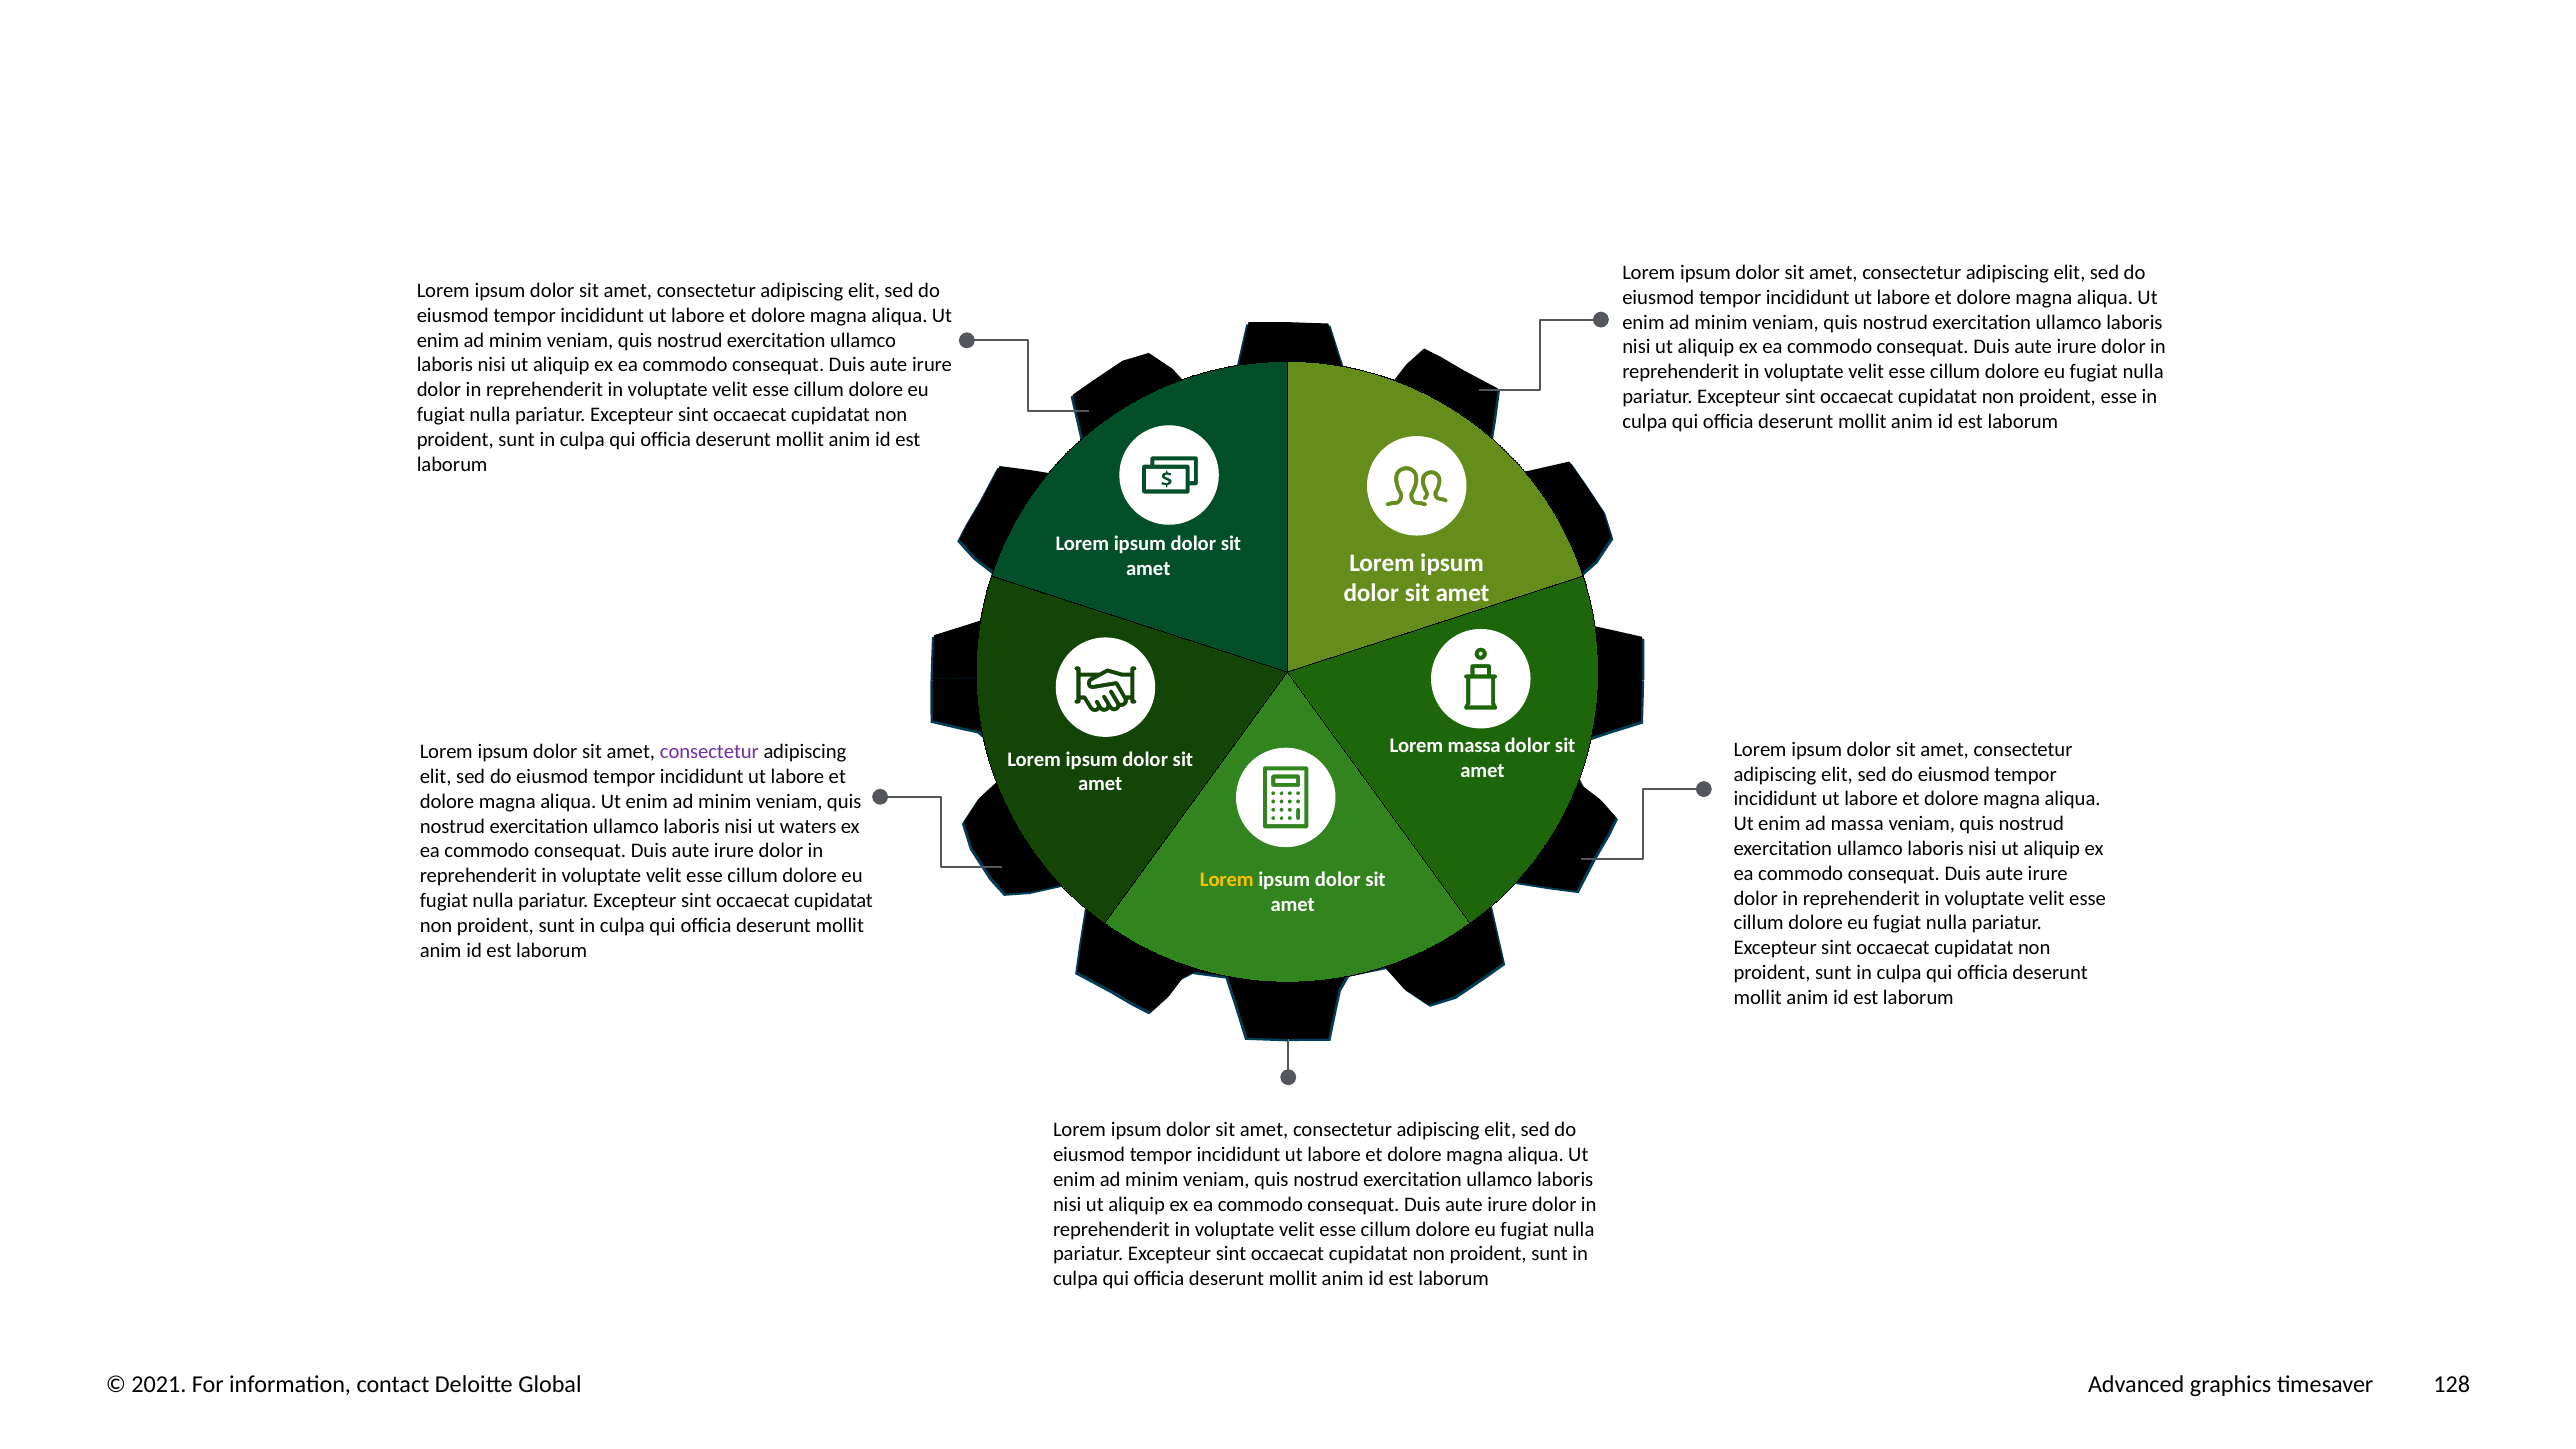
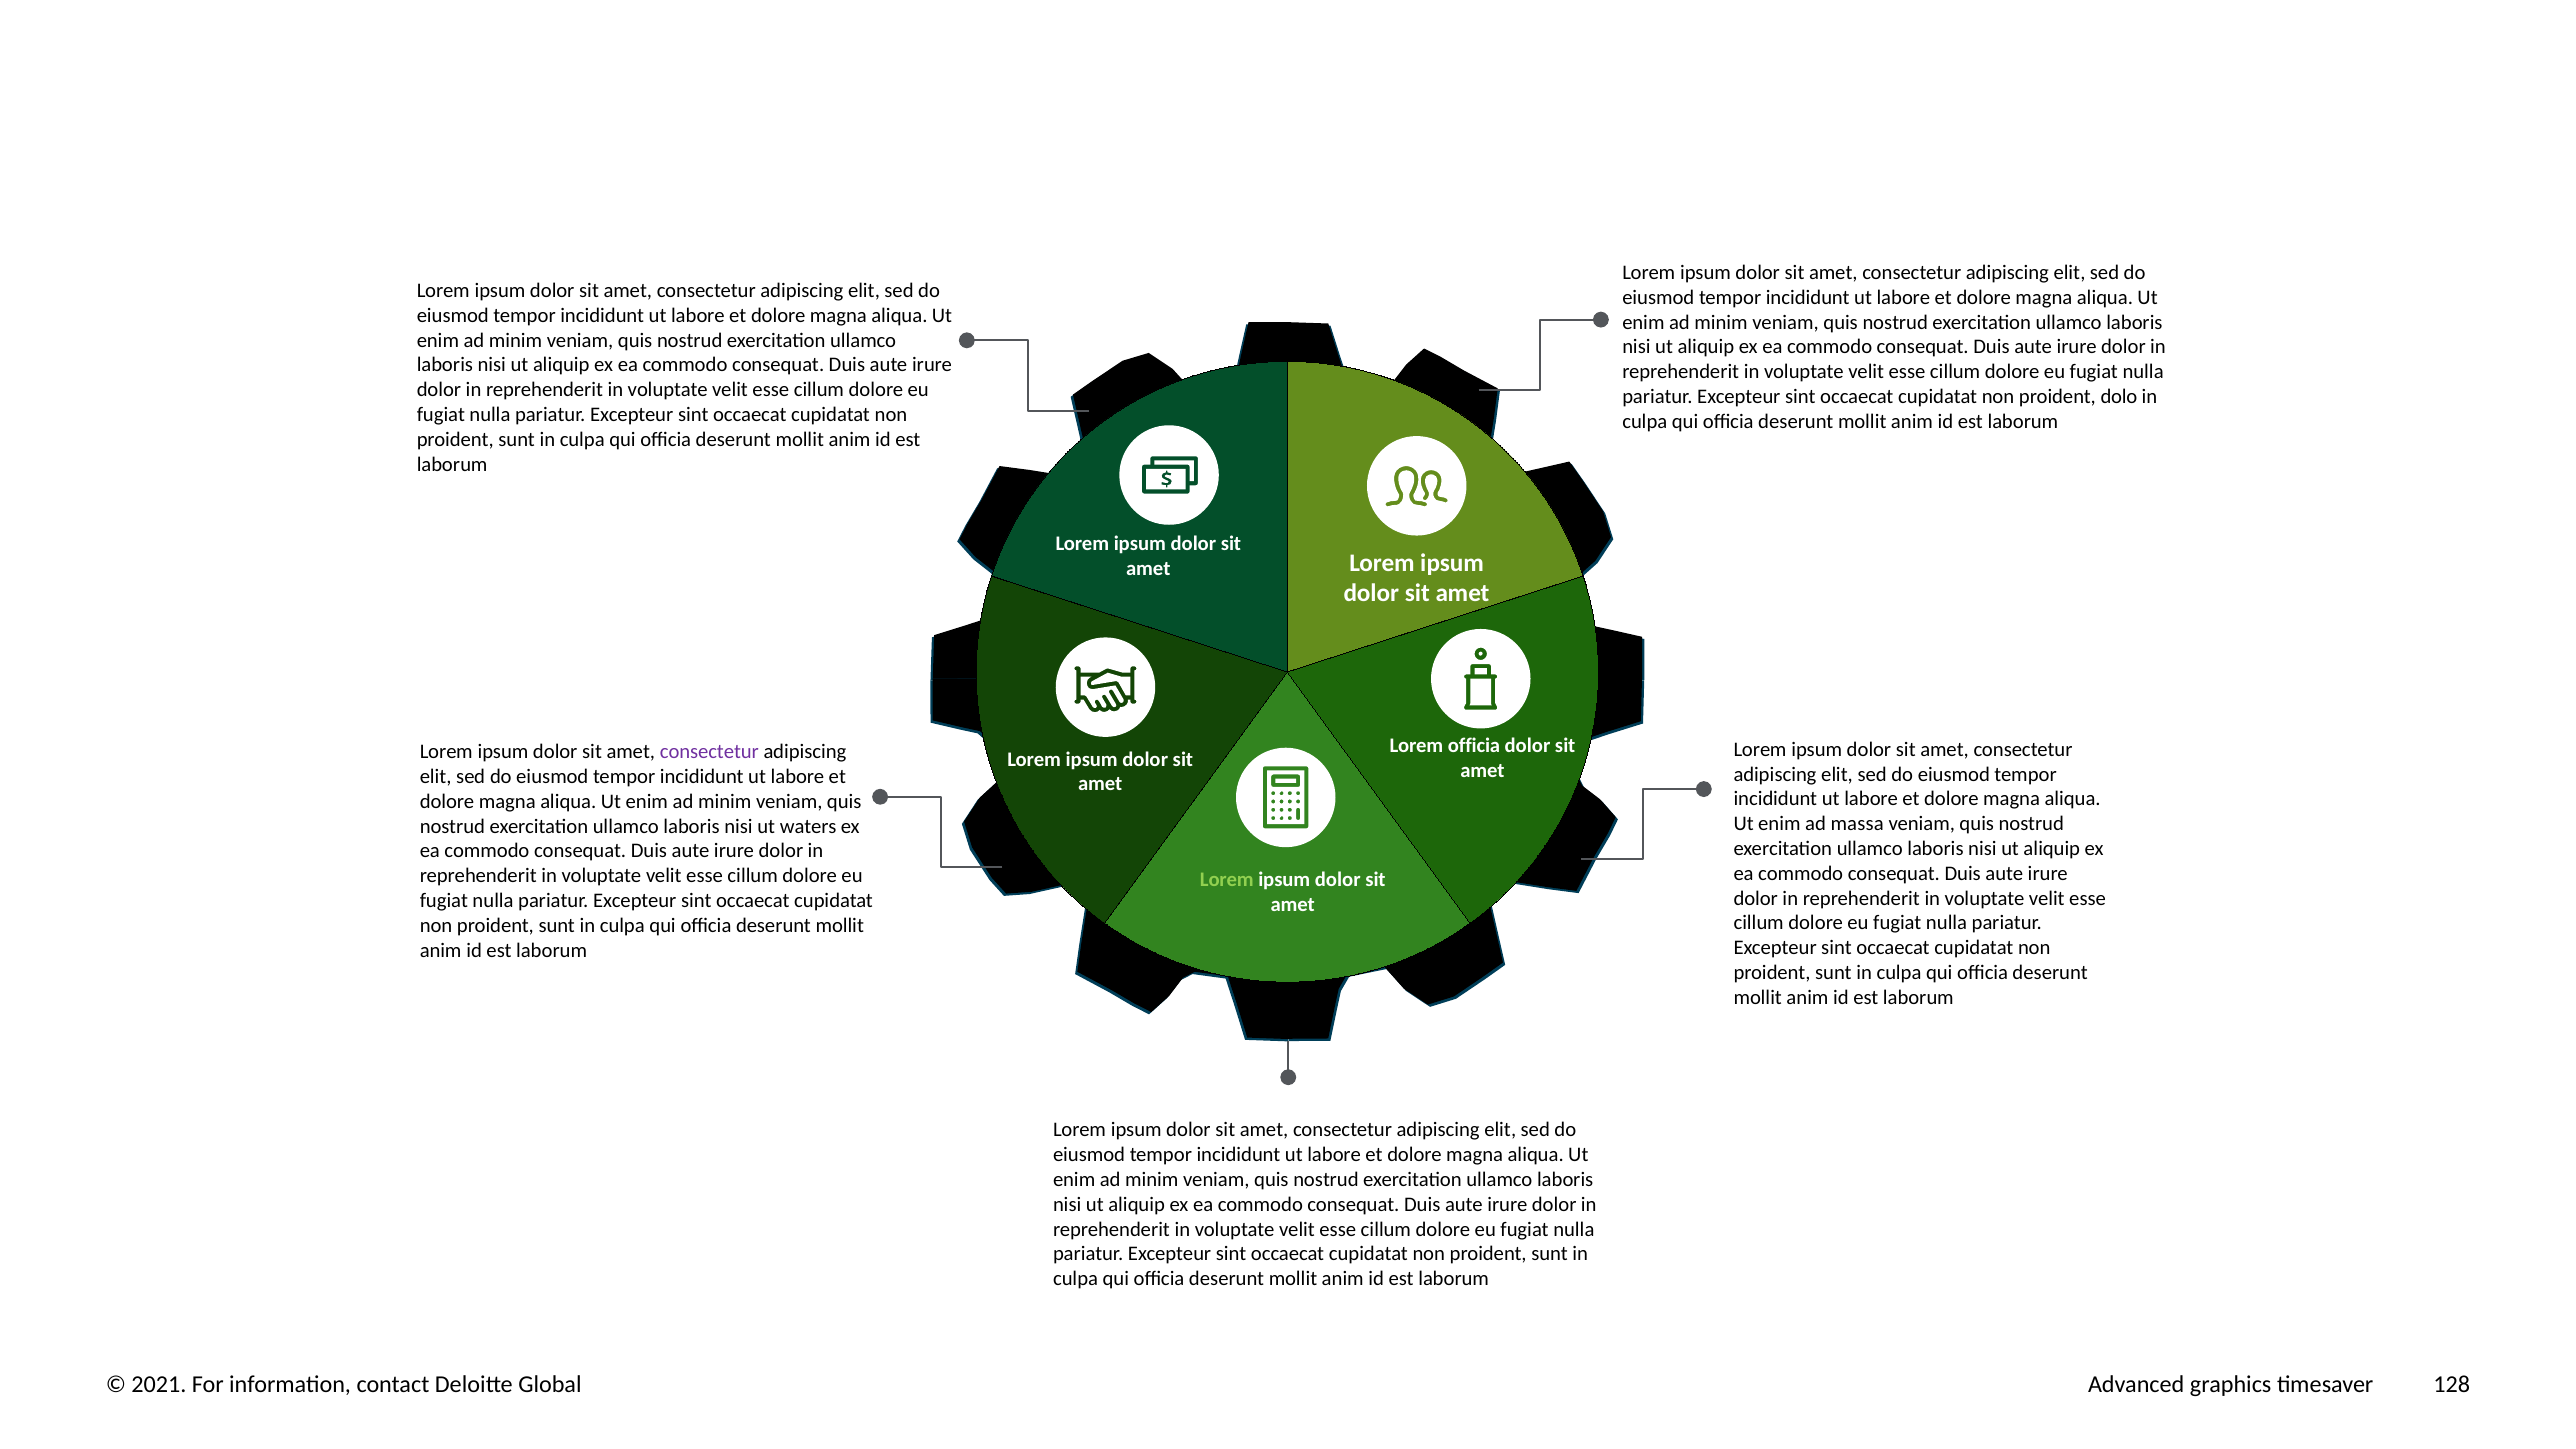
proident esse: esse -> dolo
Lorem massa: massa -> officia
Lorem at (1227, 880) colour: yellow -> light green
